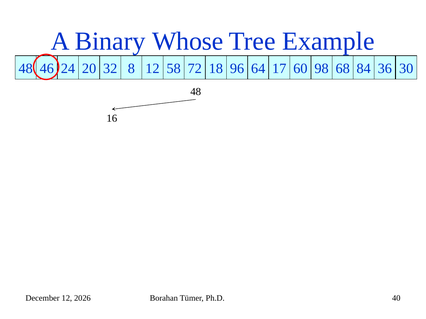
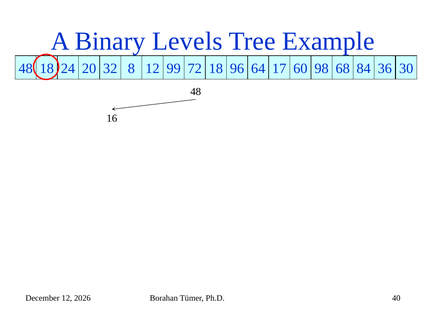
Whose: Whose -> Levels
48 46: 46 -> 18
58: 58 -> 99
